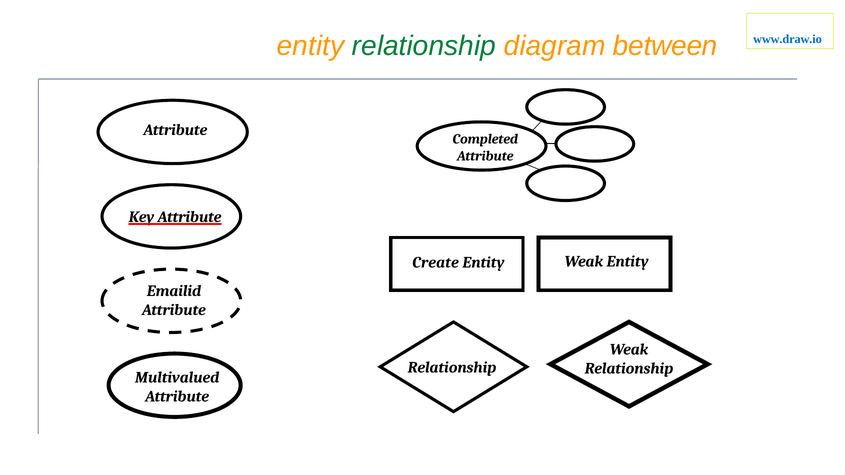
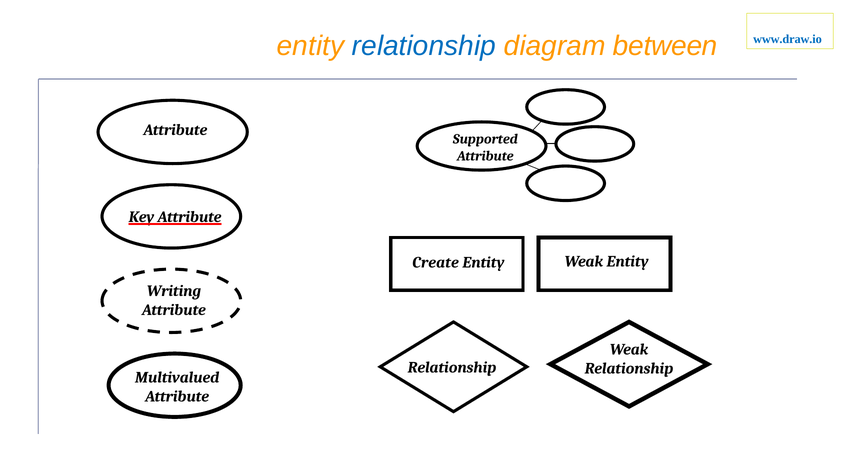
relationship at (424, 46) colour: green -> blue
Completed: Completed -> Supported
Emailid: Emailid -> Writing
